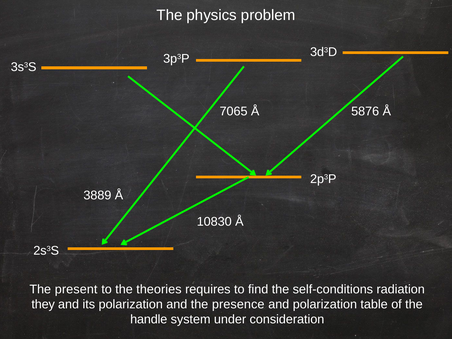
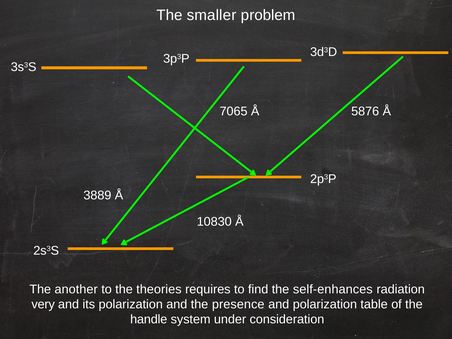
physics: physics -> smaller
present: present -> another
self-conditions: self-conditions -> self-enhances
they: they -> very
